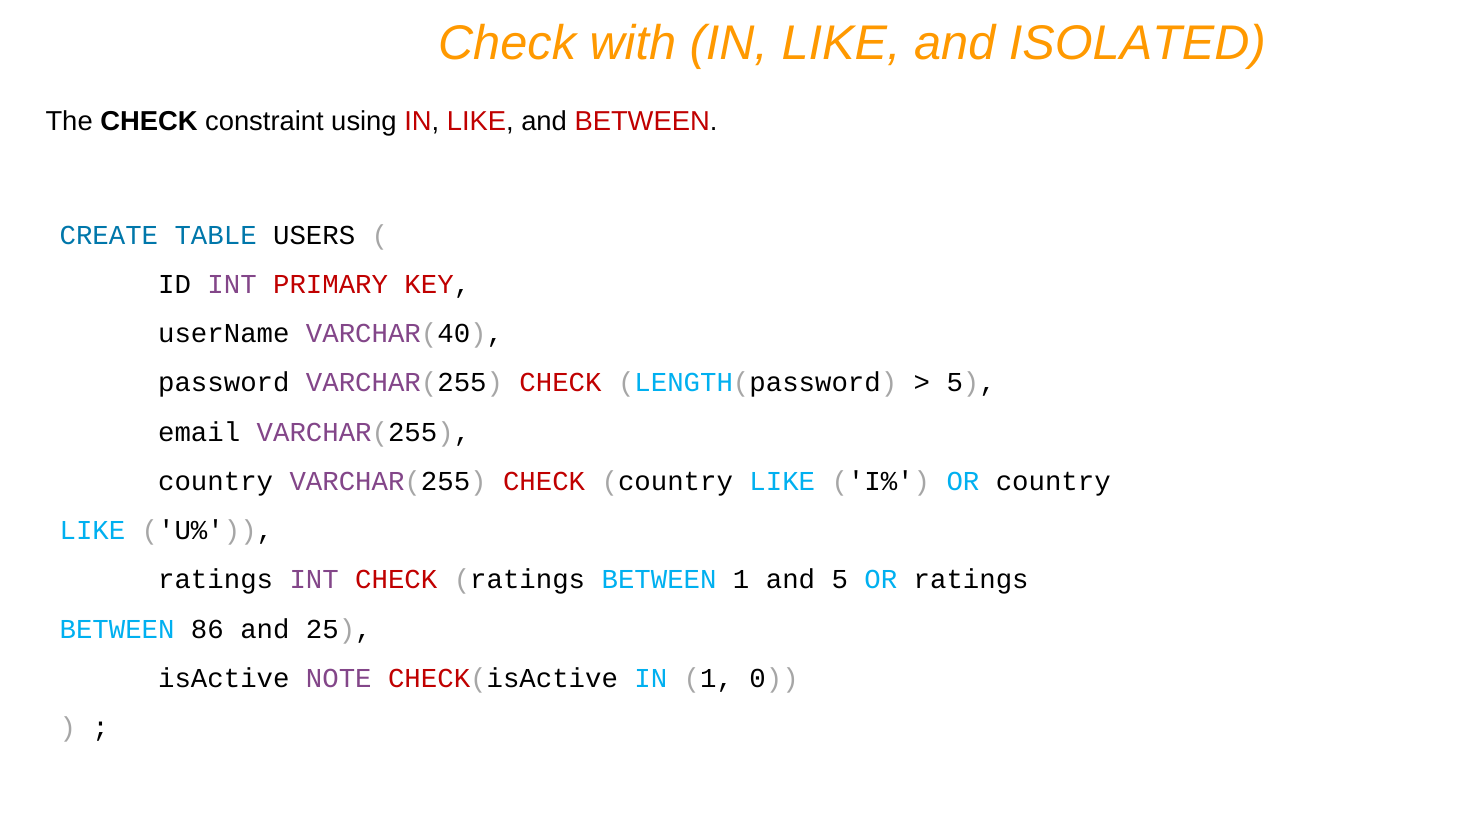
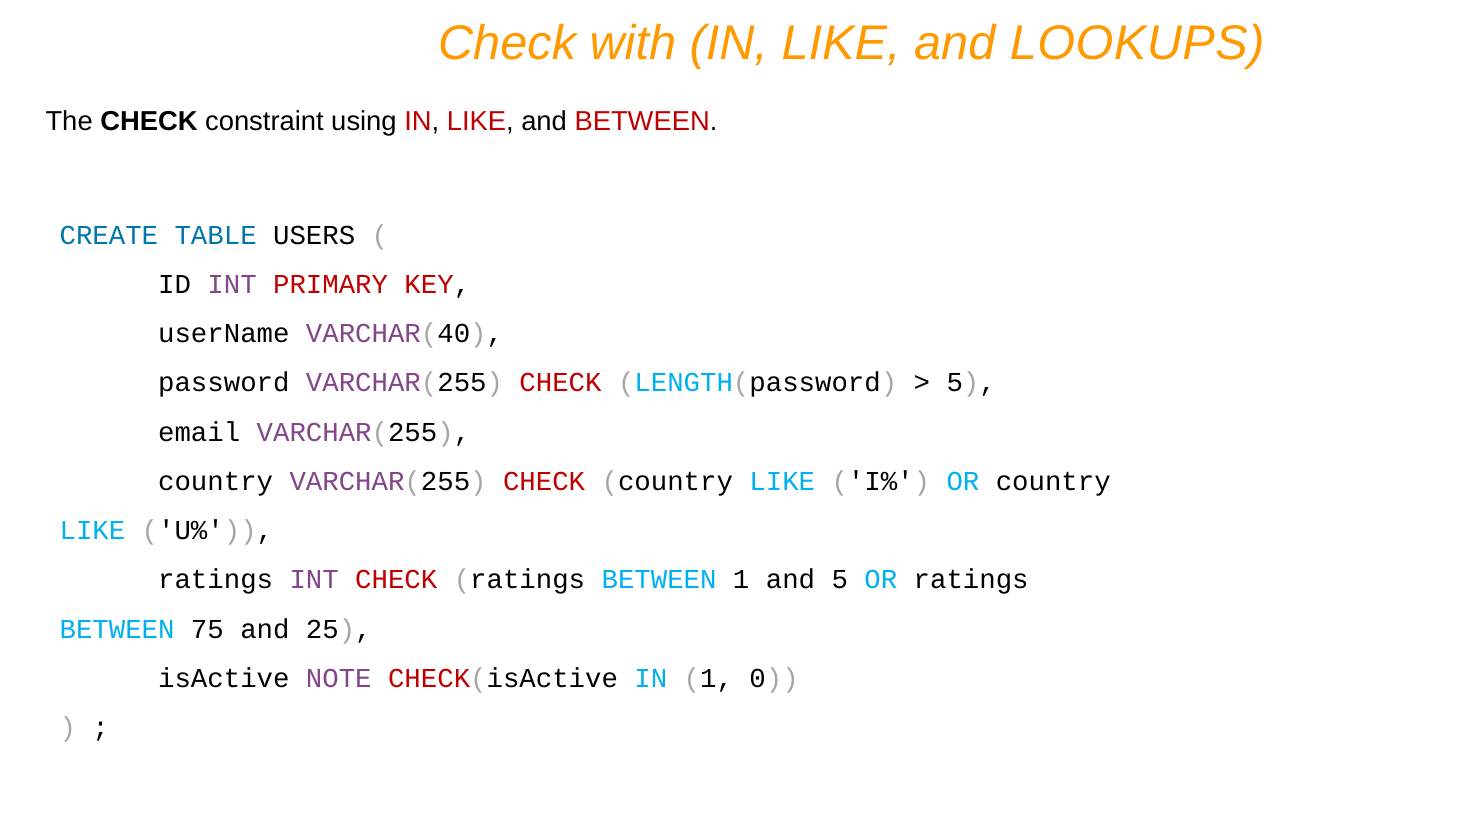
ISOLATED: ISOLATED -> LOOKUPS
86: 86 -> 75
